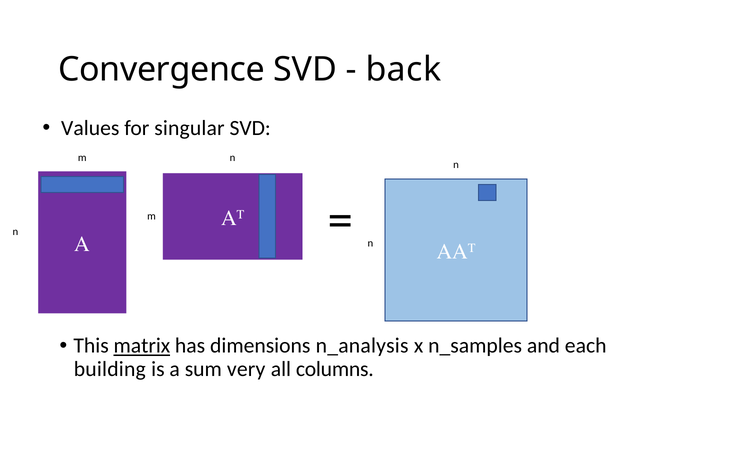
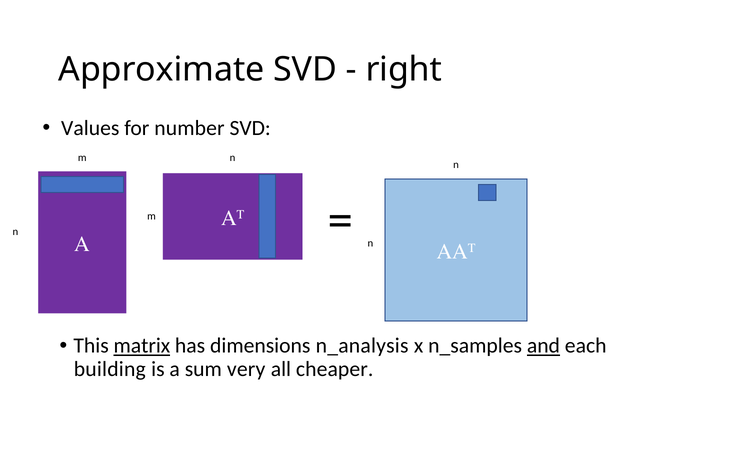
Convergence: Convergence -> Approximate
back: back -> right
singular: singular -> number
and underline: none -> present
columns: columns -> cheaper
